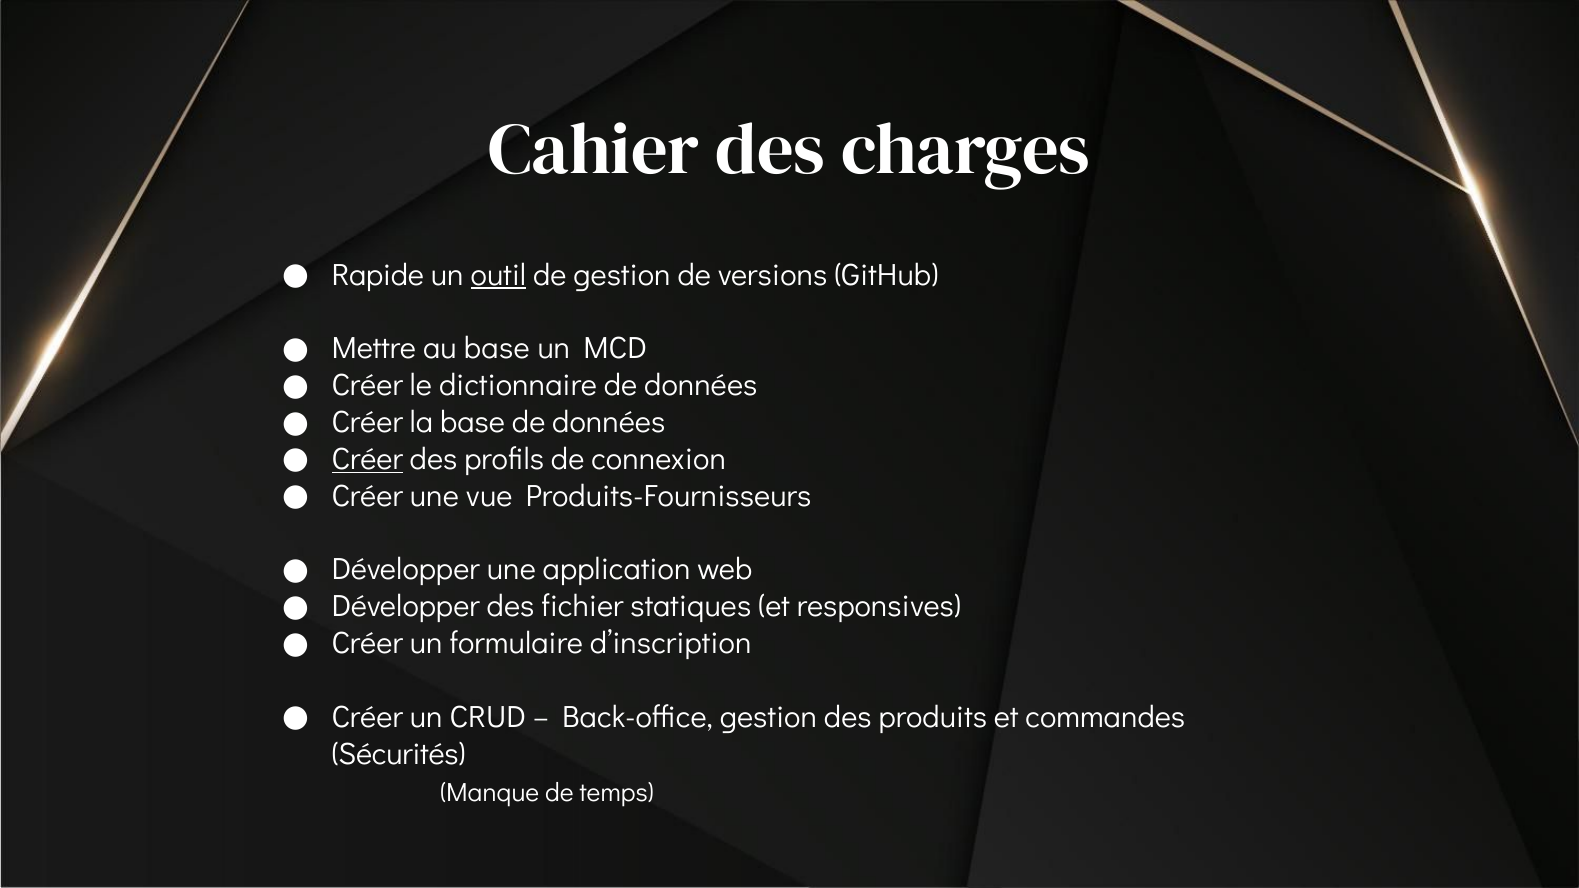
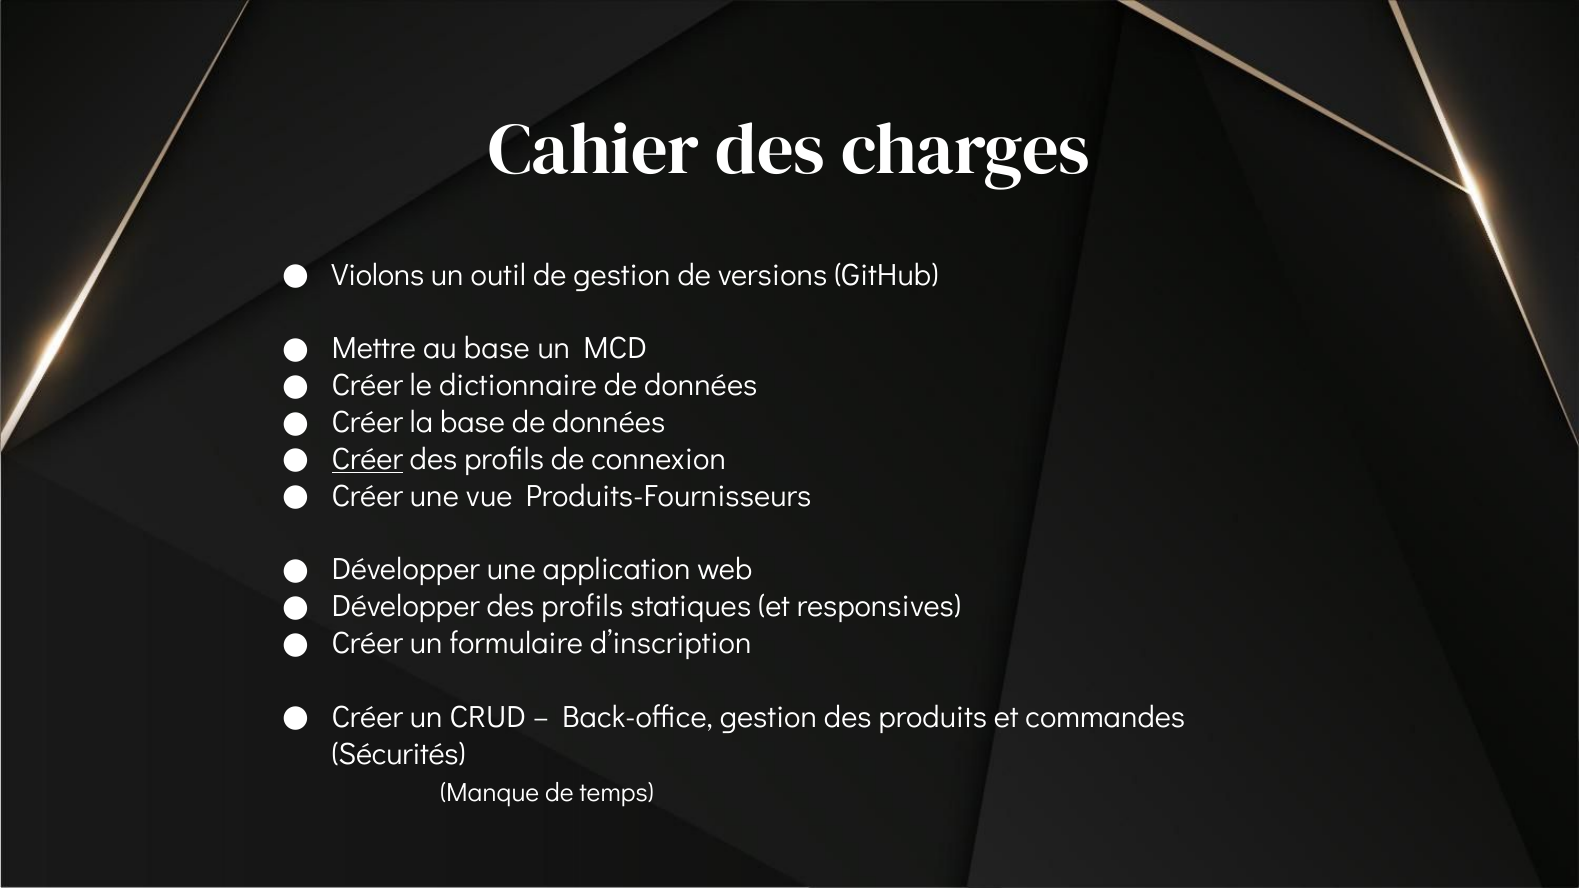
Rapide: Rapide -> Violons
outil underline: present -> none
Développer des fichier: fichier -> profils
